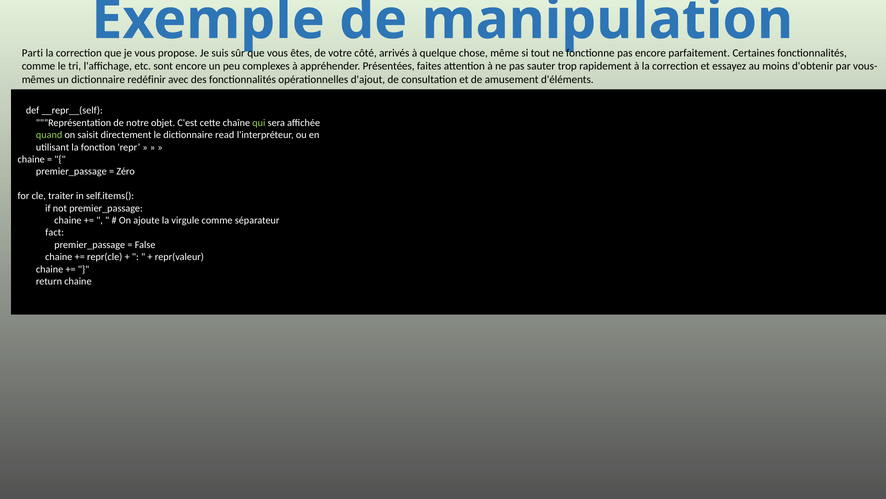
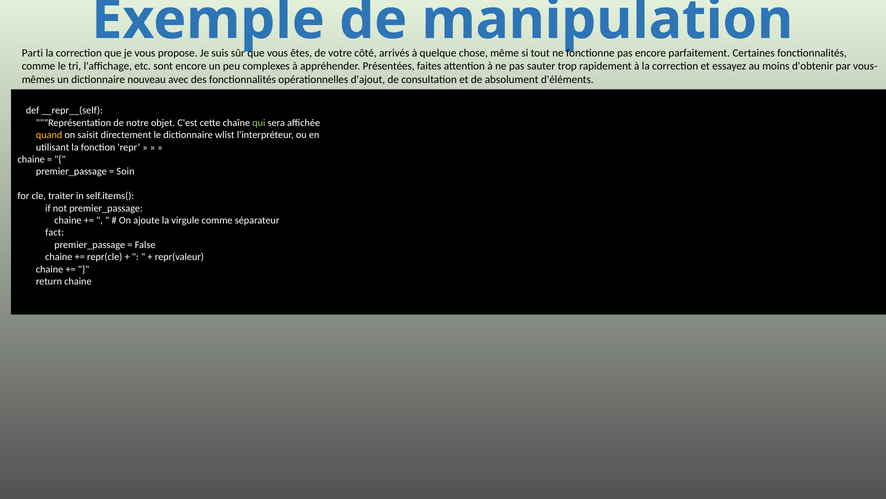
redéfinir: redéfinir -> nouveau
amusement: amusement -> absolument
quand colour: light green -> yellow
read: read -> wlist
Zéro: Zéro -> Soin
